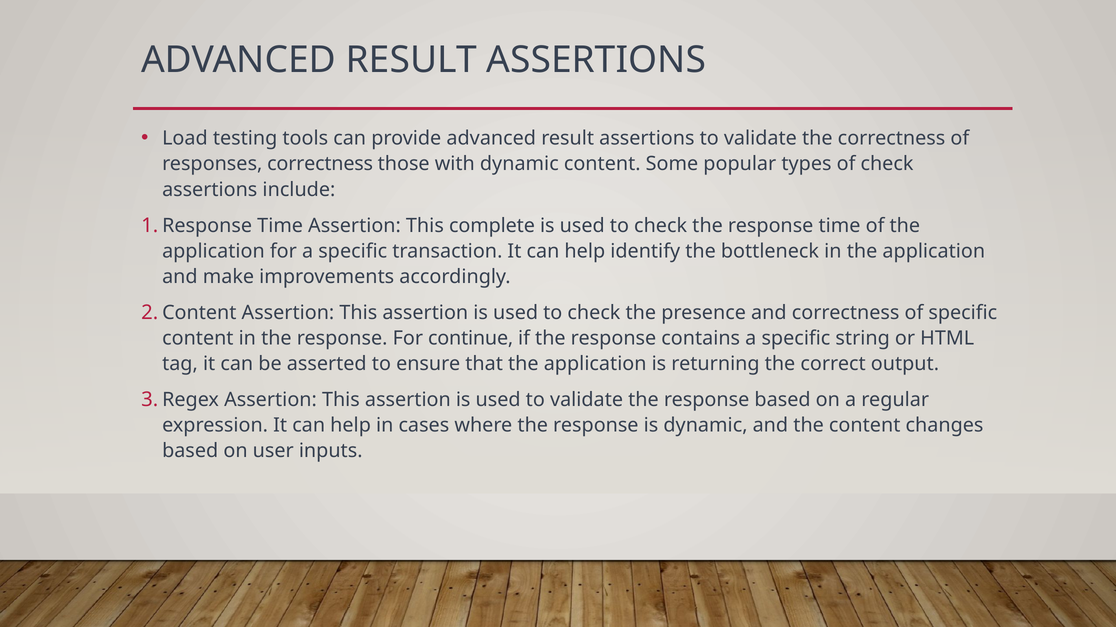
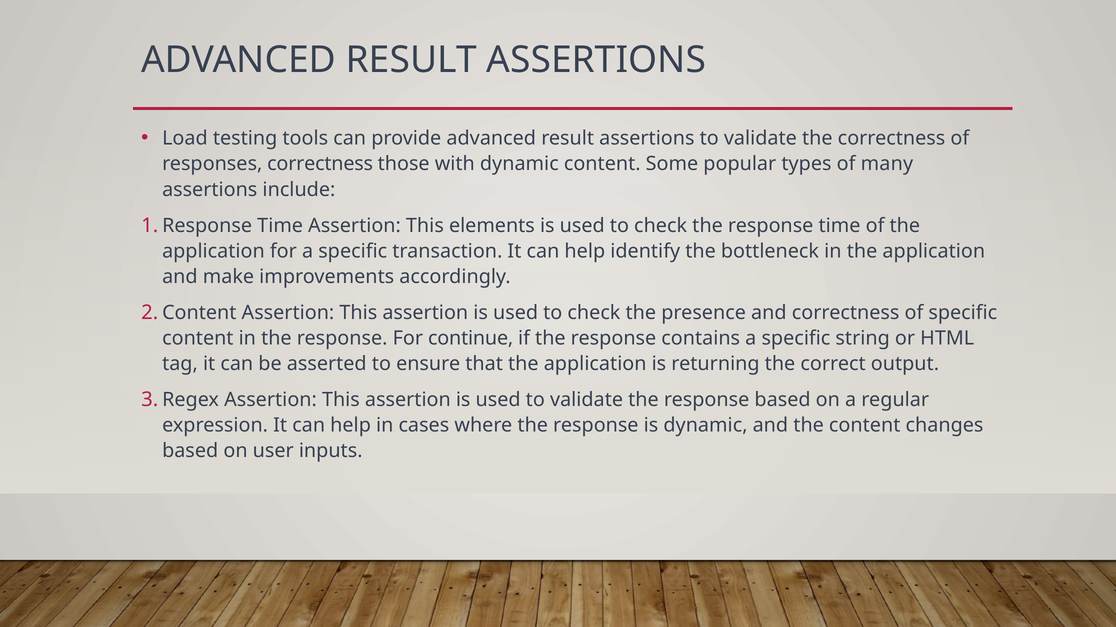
of check: check -> many
complete: complete -> elements
